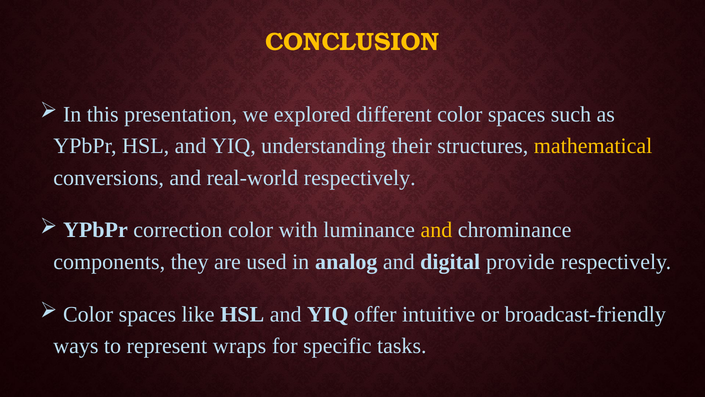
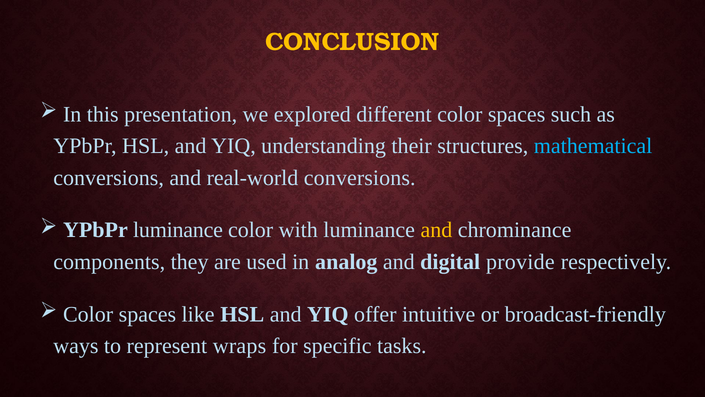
mathematical colour: yellow -> light blue
real-world respectively: respectively -> conversions
YPbPr correction: correction -> luminance
